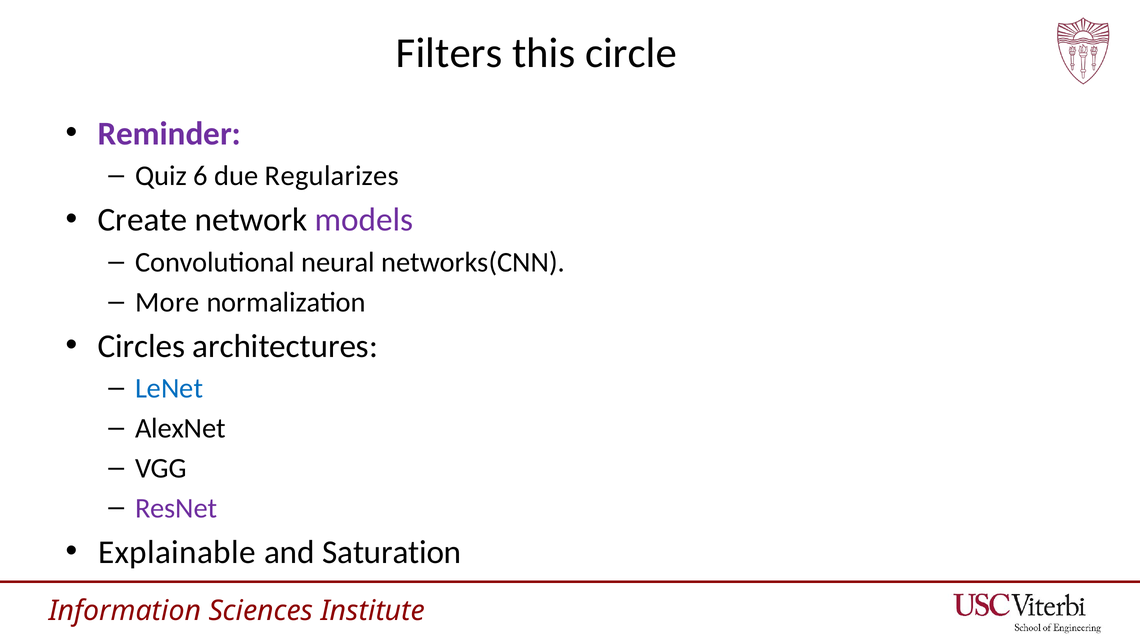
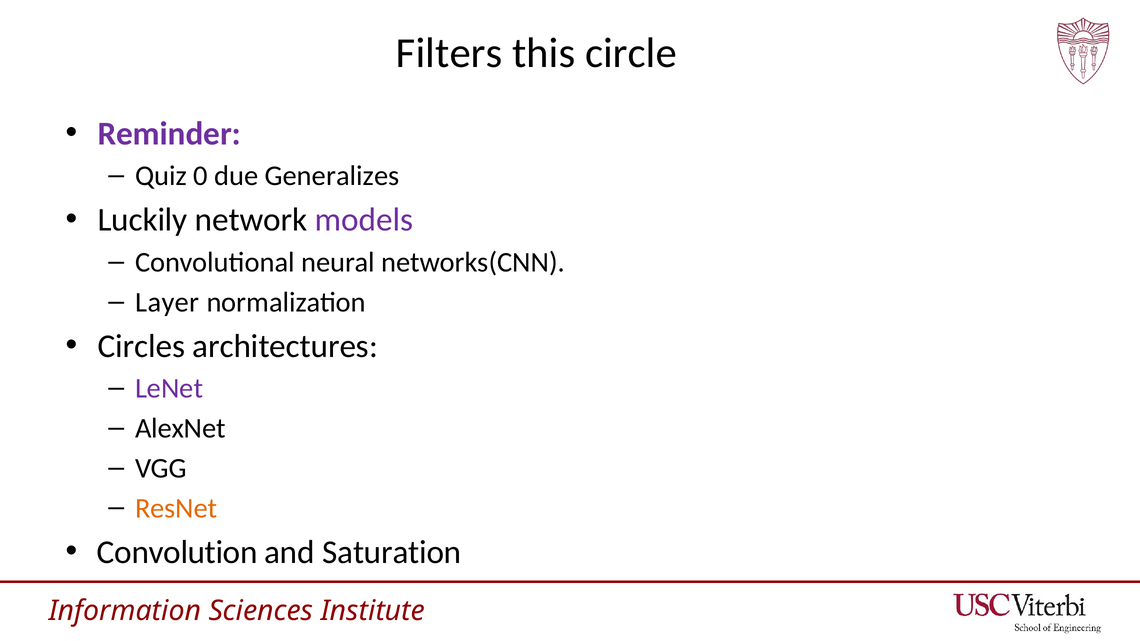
6: 6 -> 0
Regularizes: Regularizes -> Generalizes
Create: Create -> Luckily
More: More -> Layer
LeNet colour: blue -> purple
ResNet colour: purple -> orange
Explainable: Explainable -> Convolution
